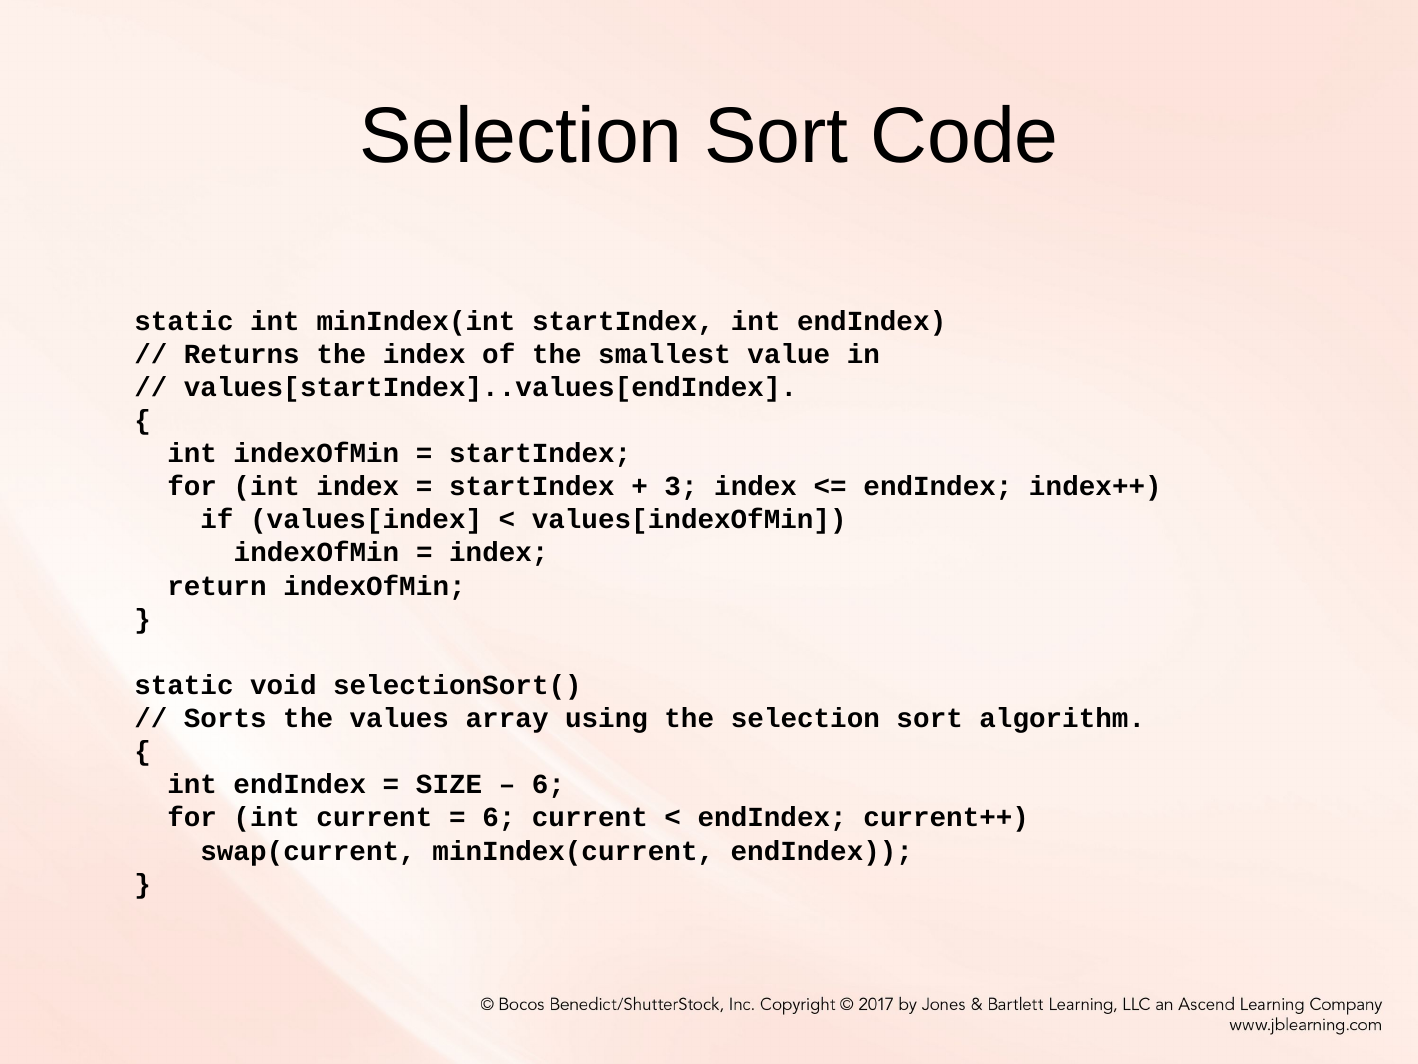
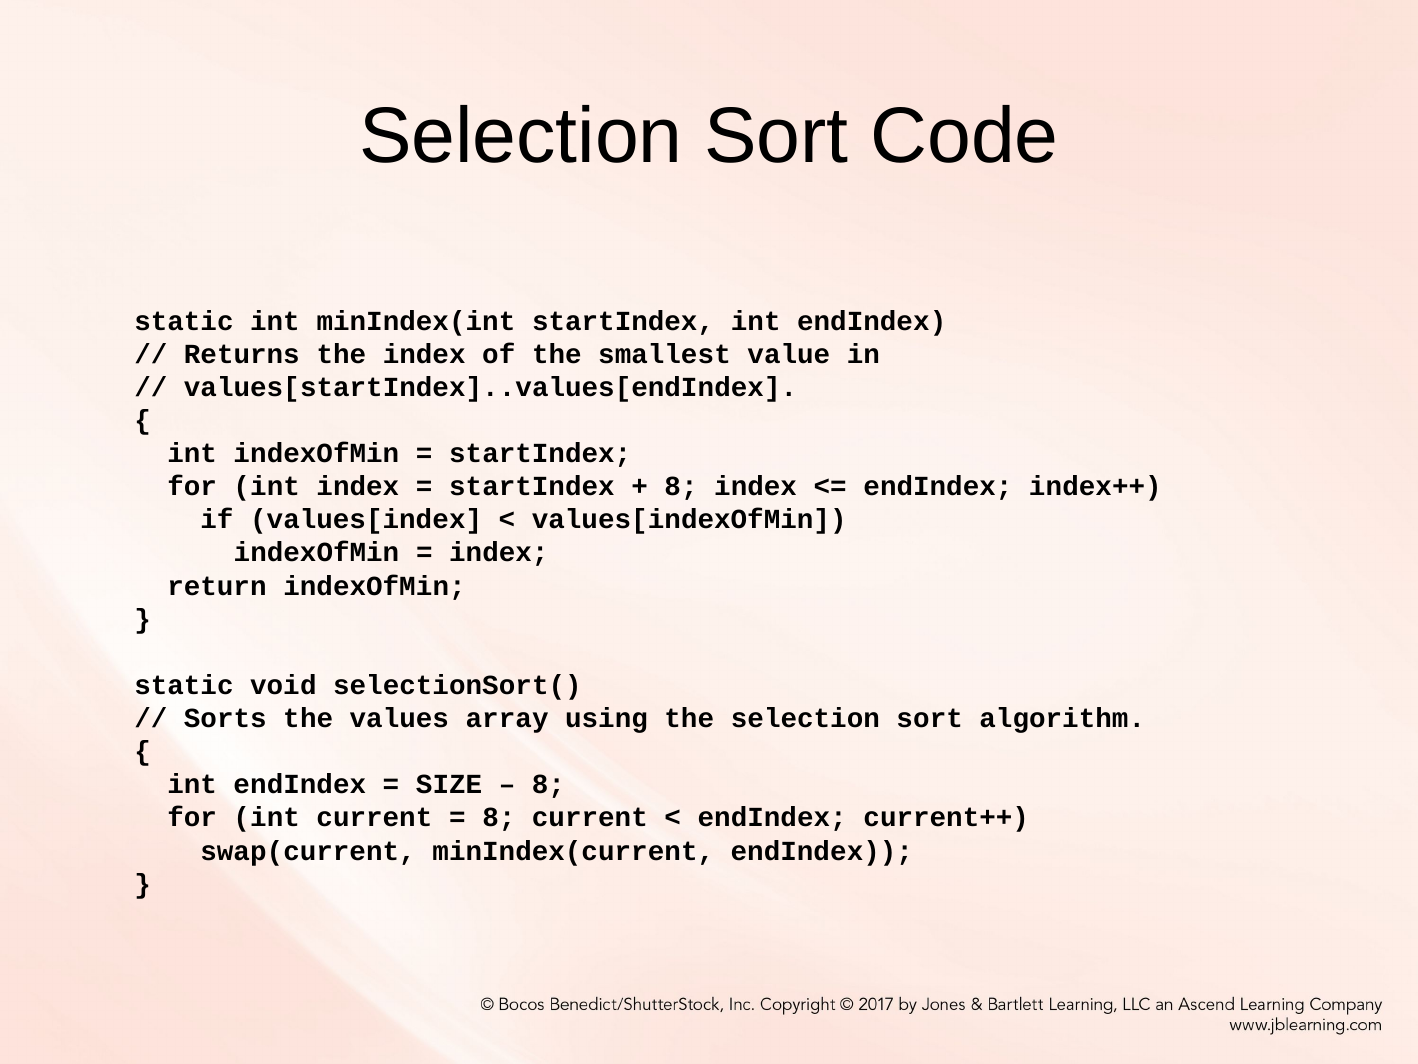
3 at (681, 486): 3 -> 8
6 at (548, 784): 6 -> 8
6 at (499, 817): 6 -> 8
